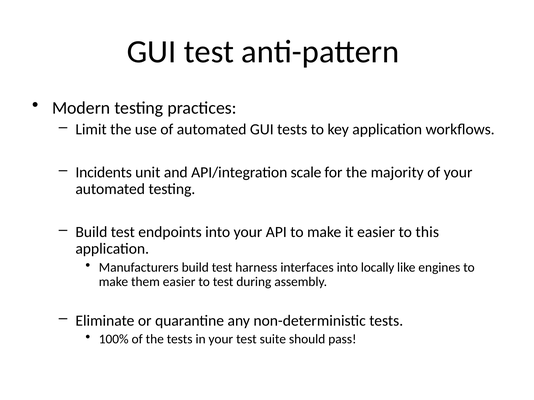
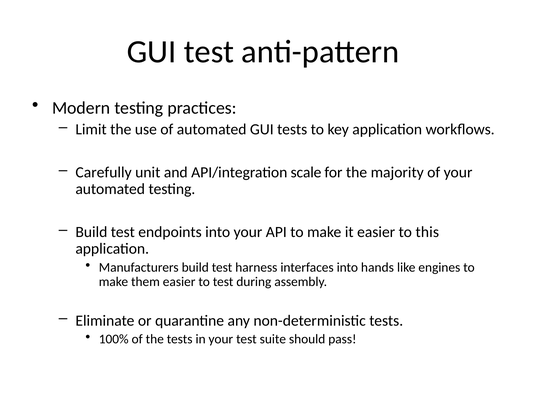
Incidents: Incidents -> Carefully
locally: locally -> hands
